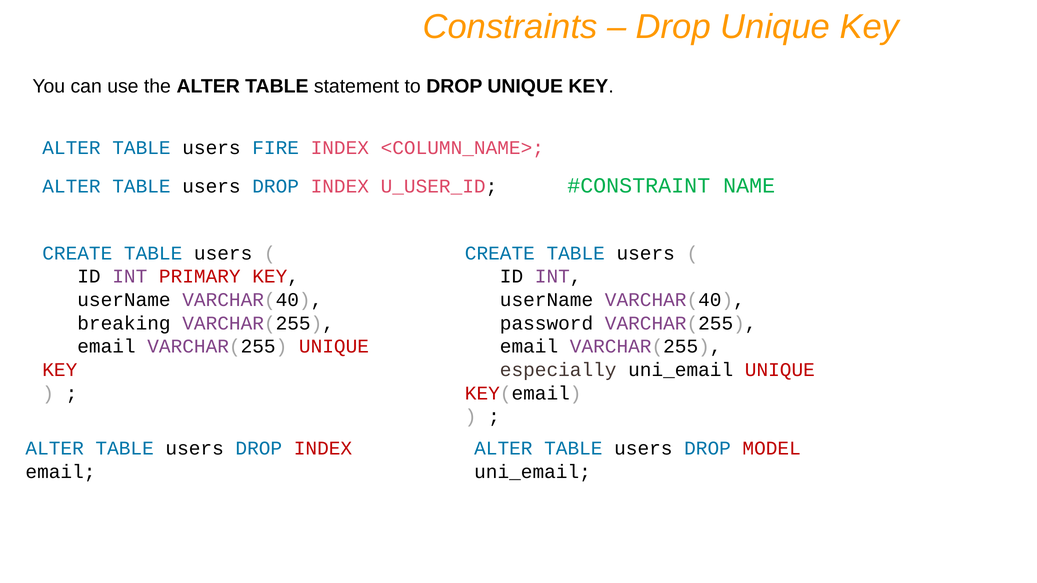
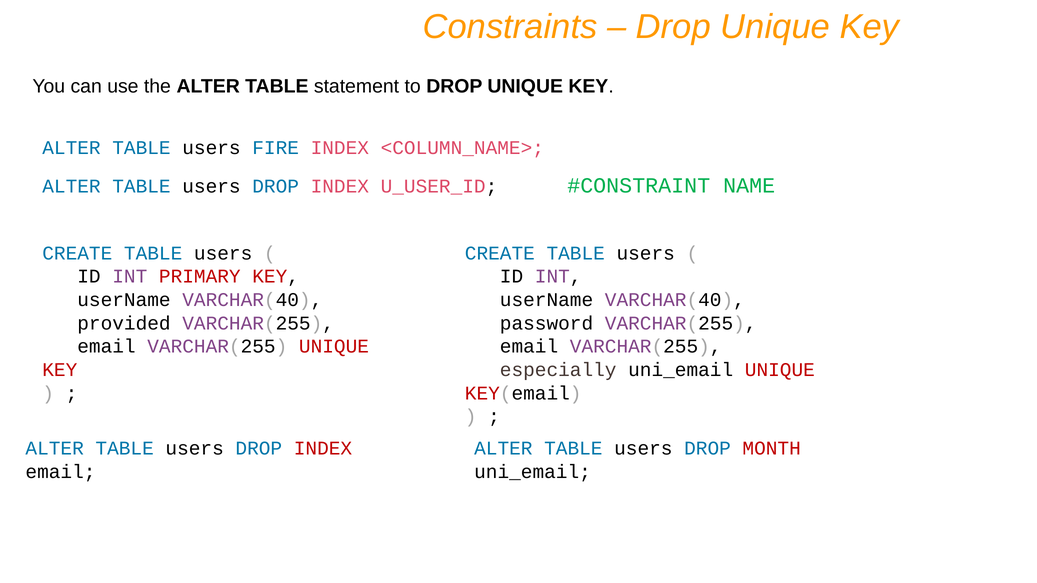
breaking: breaking -> provided
MODEL: MODEL -> MONTH
